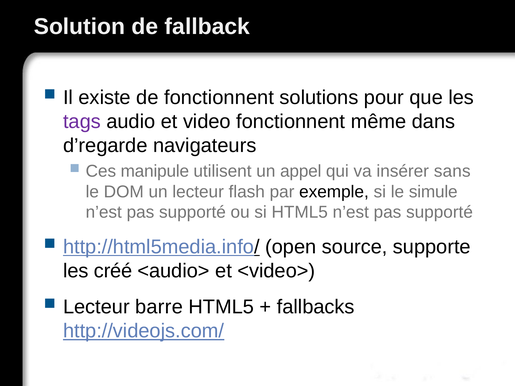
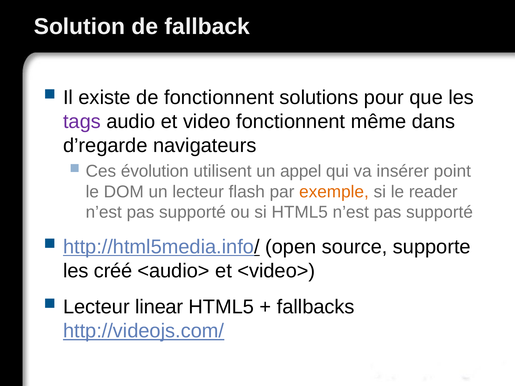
manipule: manipule -> évolution
sans: sans -> point
exemple colour: black -> orange
simule: simule -> reader
barre: barre -> linear
